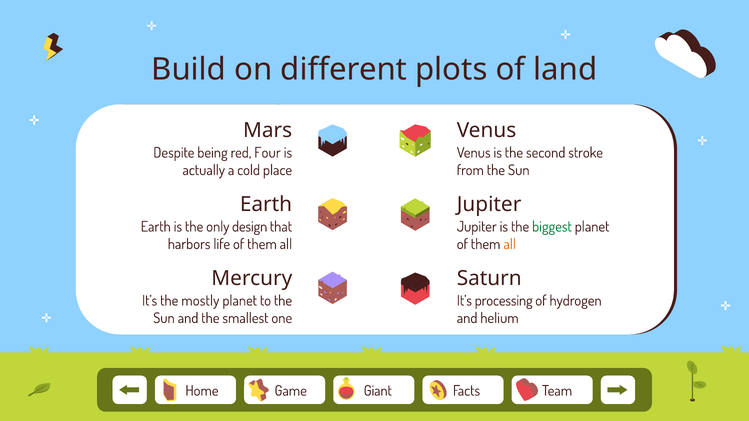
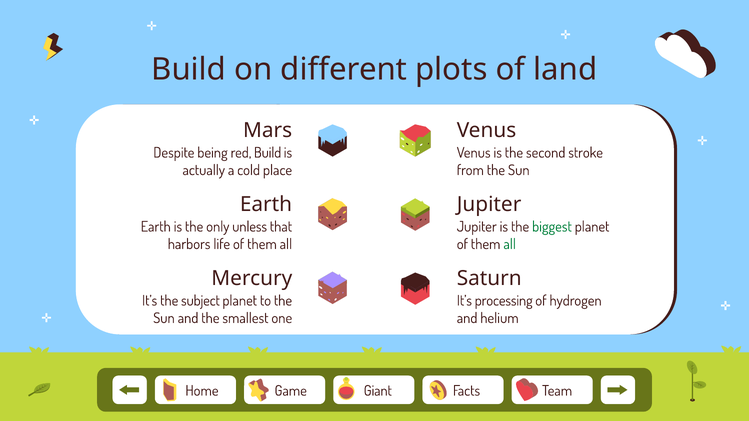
red Four: Four -> Build
design: design -> unless
all at (510, 244) colour: orange -> green
mostly: mostly -> subject
